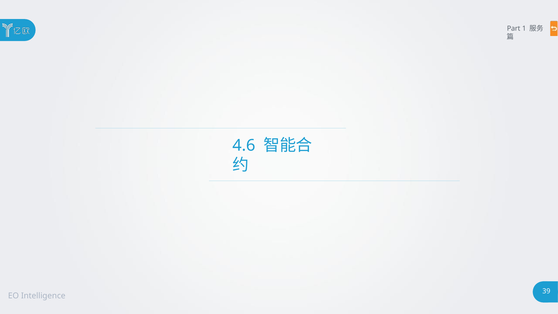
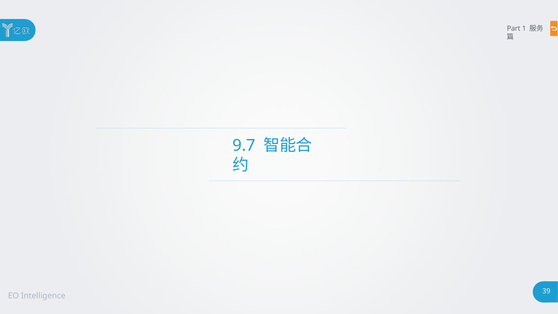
4.6: 4.6 -> 9.7
